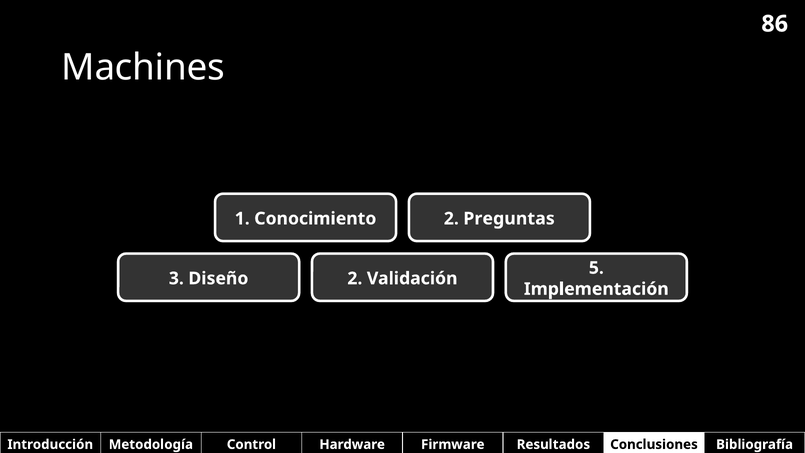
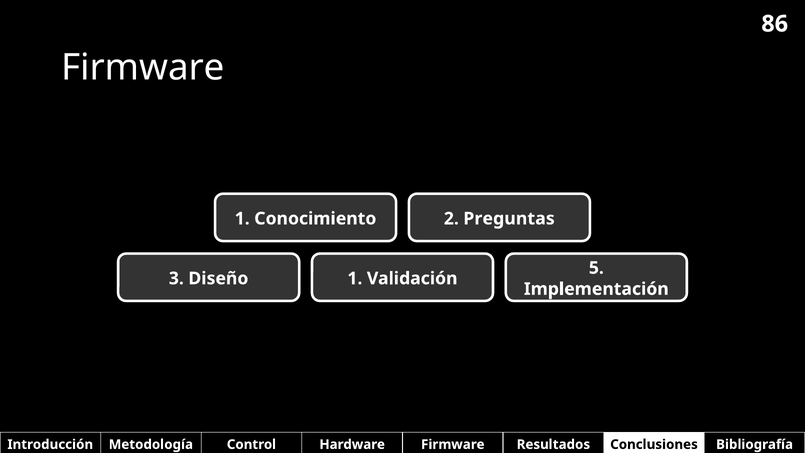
Machines at (143, 68): Machines -> Firmware
Diseño 2: 2 -> 1
